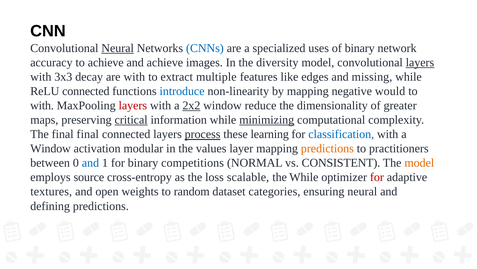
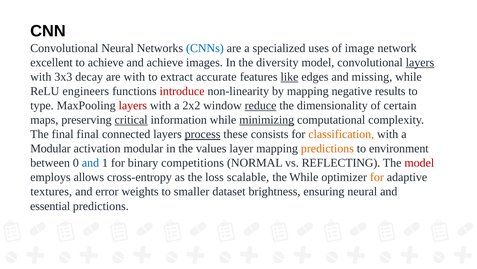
Neural at (118, 48) underline: present -> none
of binary: binary -> image
accuracy: accuracy -> excellent
multiple: multiple -> accurate
like underline: none -> present
ReLU connected: connected -> engineers
introduce colour: blue -> red
would: would -> results
with at (42, 105): with -> type
2x2 underline: present -> none
reduce underline: none -> present
greater: greater -> certain
learning: learning -> consists
classification colour: blue -> orange
Window at (50, 148): Window -> Modular
practitioners: practitioners -> environment
CONSISTENT: CONSISTENT -> REFLECTING
model at (419, 163) colour: orange -> red
source: source -> allows
for at (377, 177) colour: red -> orange
open: open -> error
random: random -> smaller
categories: categories -> brightness
defining: defining -> essential
